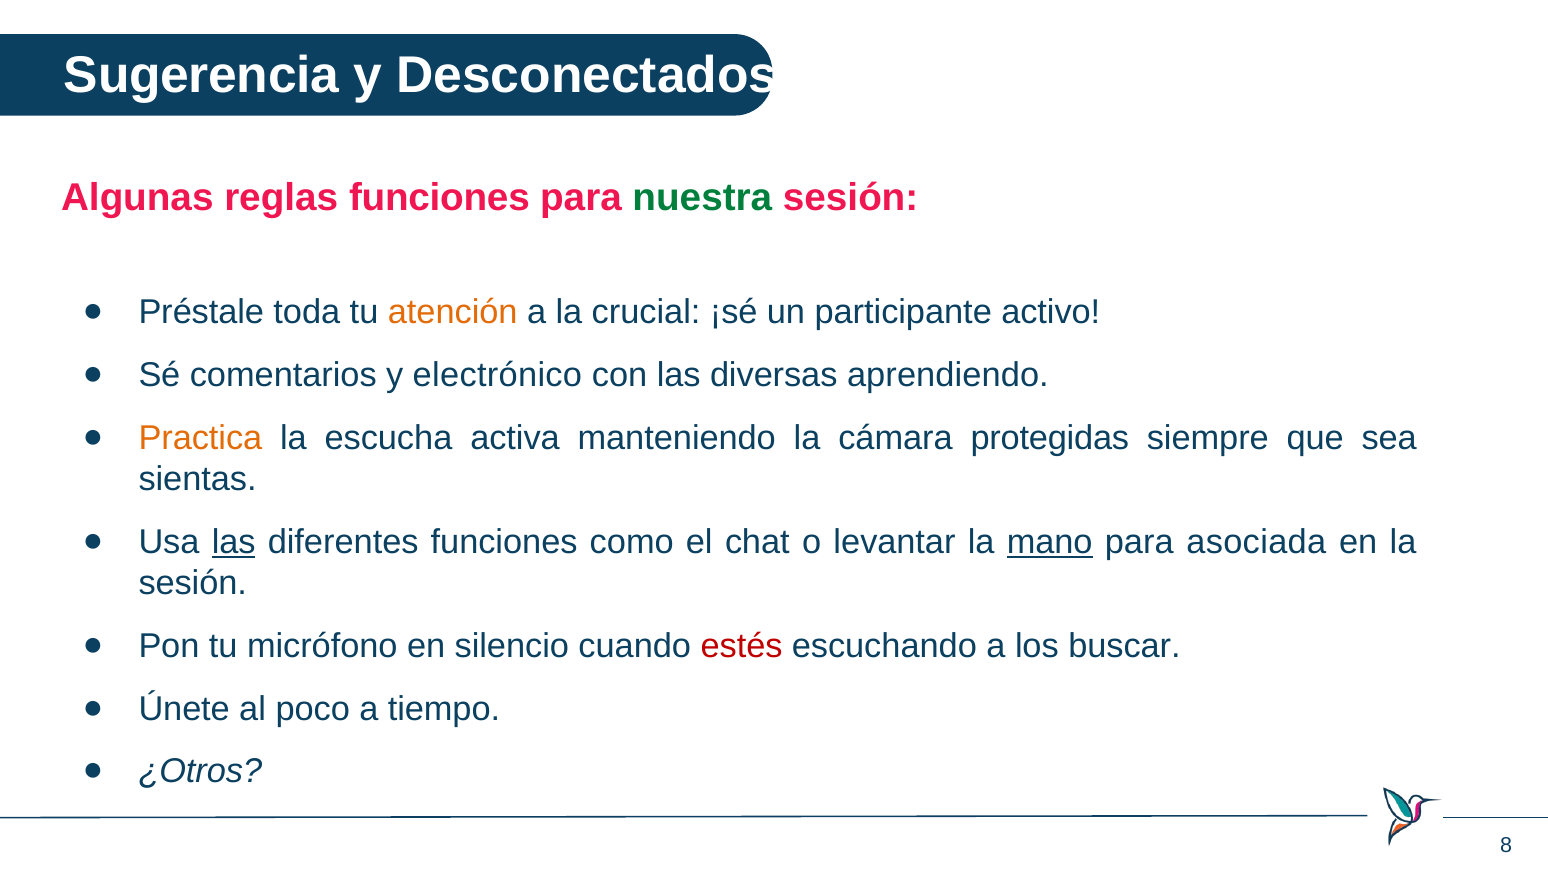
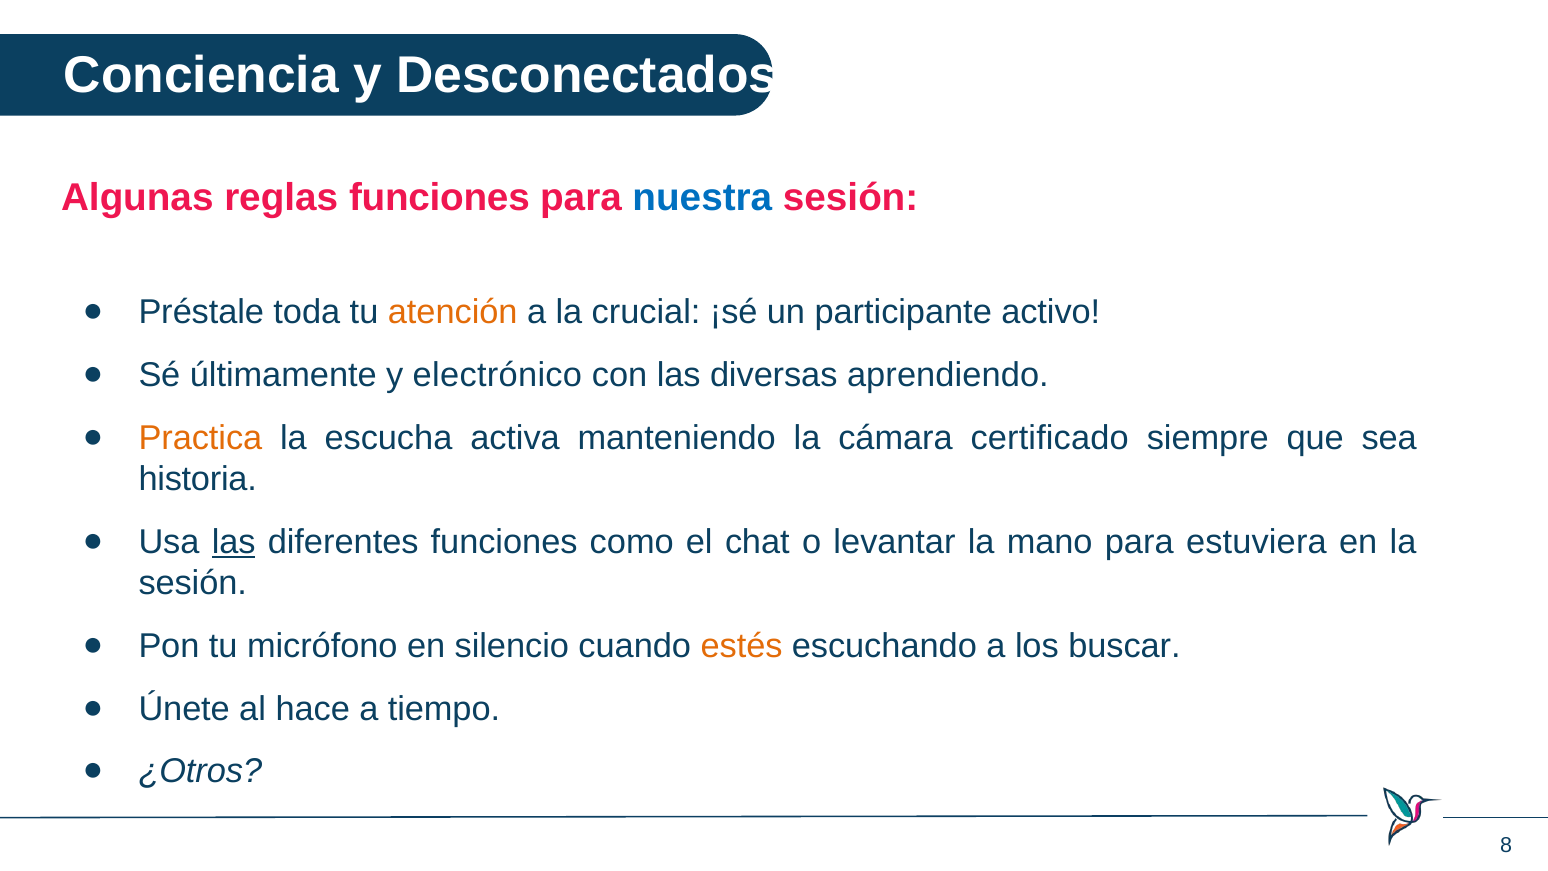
Sugerencia: Sugerencia -> Conciencia
nuestra colour: green -> blue
comentarios: comentarios -> últimamente
protegidas: protegidas -> certificado
sientas: sientas -> historia
mano underline: present -> none
asociada: asociada -> estuviera
estés colour: red -> orange
poco: poco -> hace
